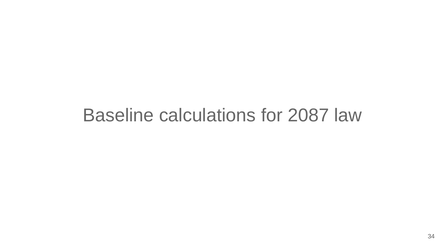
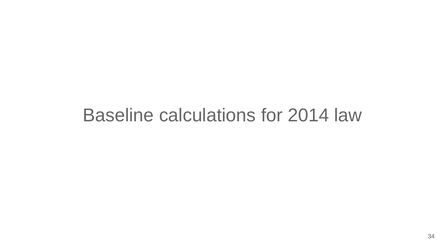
2087: 2087 -> 2014
